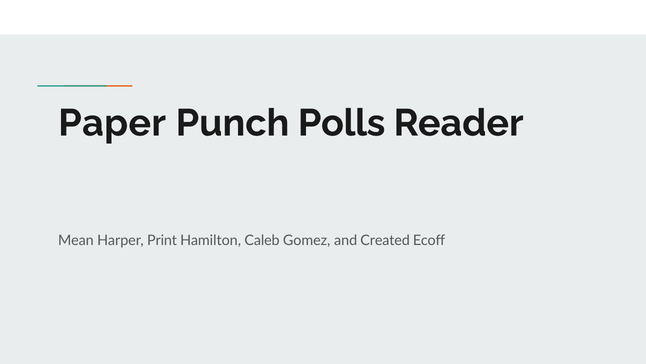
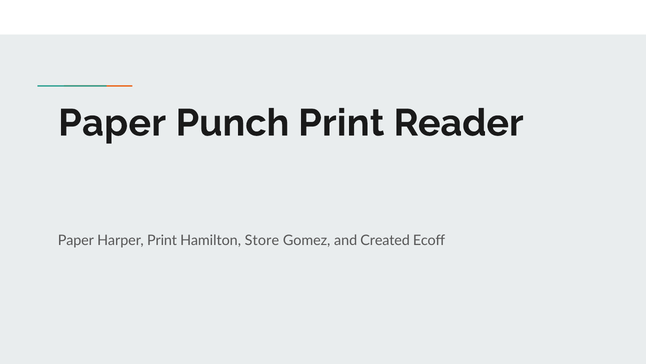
Punch Polls: Polls -> Print
Mean at (76, 240): Mean -> Paper
Caleb: Caleb -> Store
